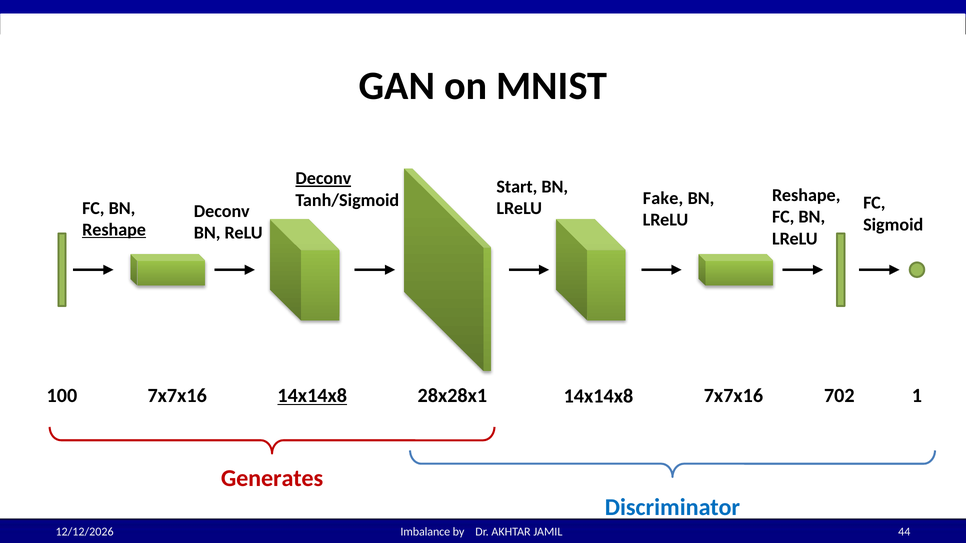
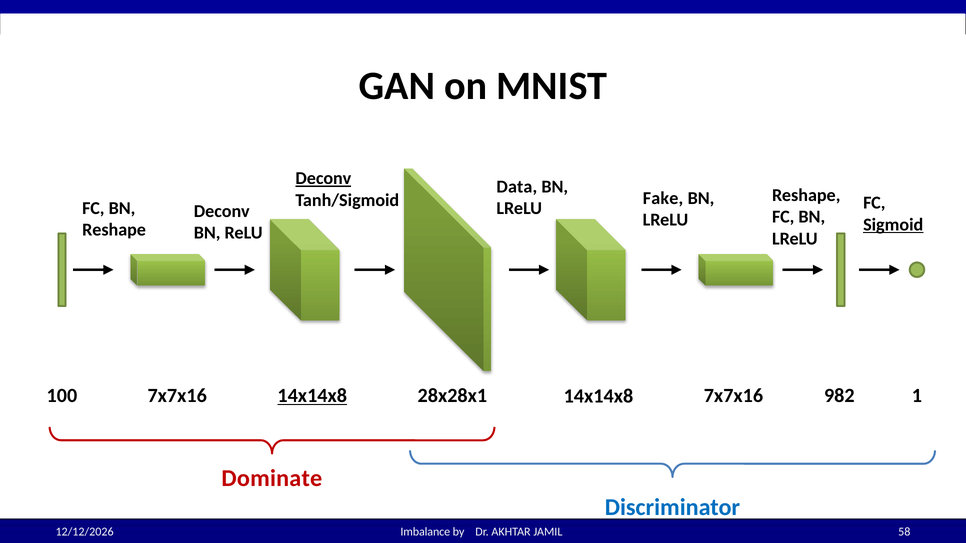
Start: Start -> Data
Sigmoid underline: none -> present
Reshape at (114, 230) underline: present -> none
702: 702 -> 982
Generates: Generates -> Dominate
44: 44 -> 58
